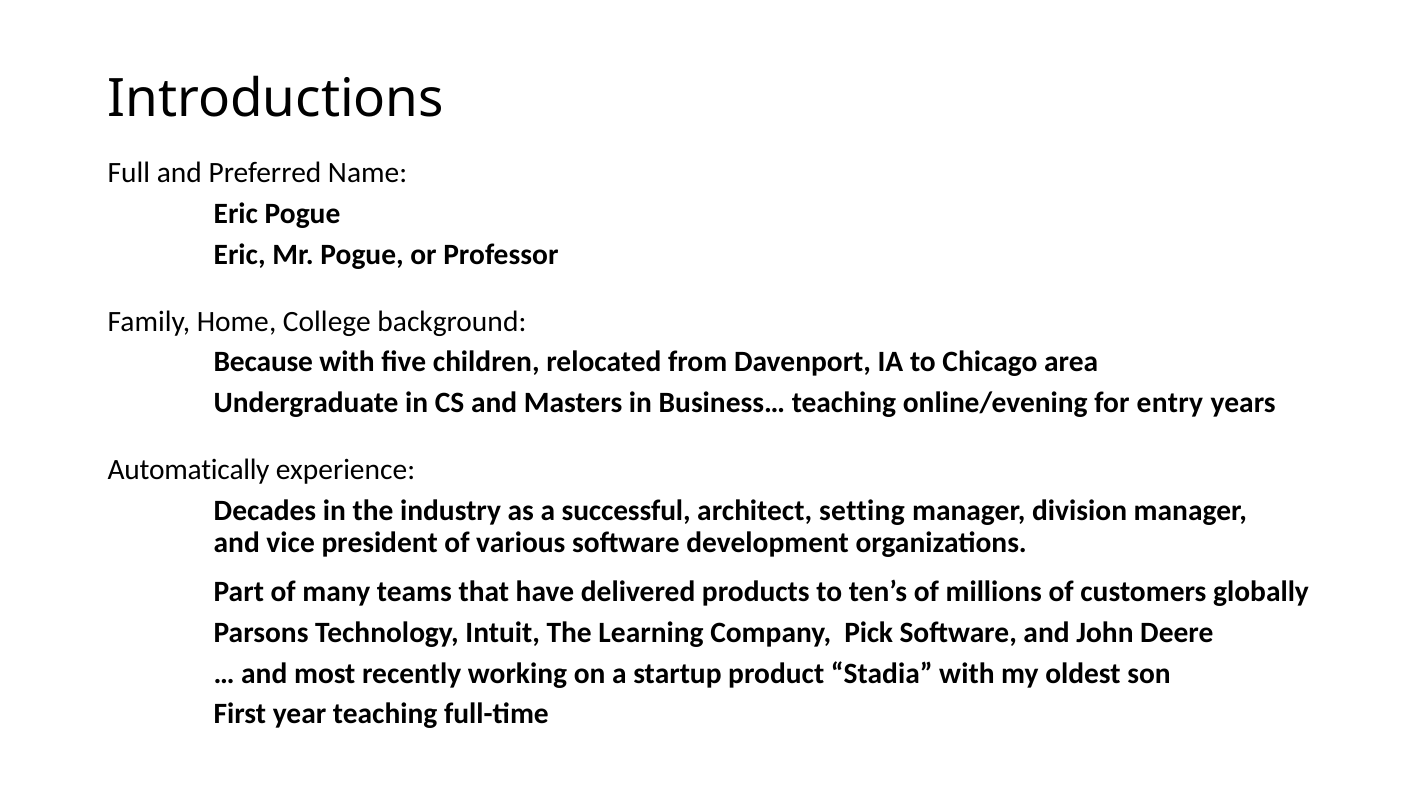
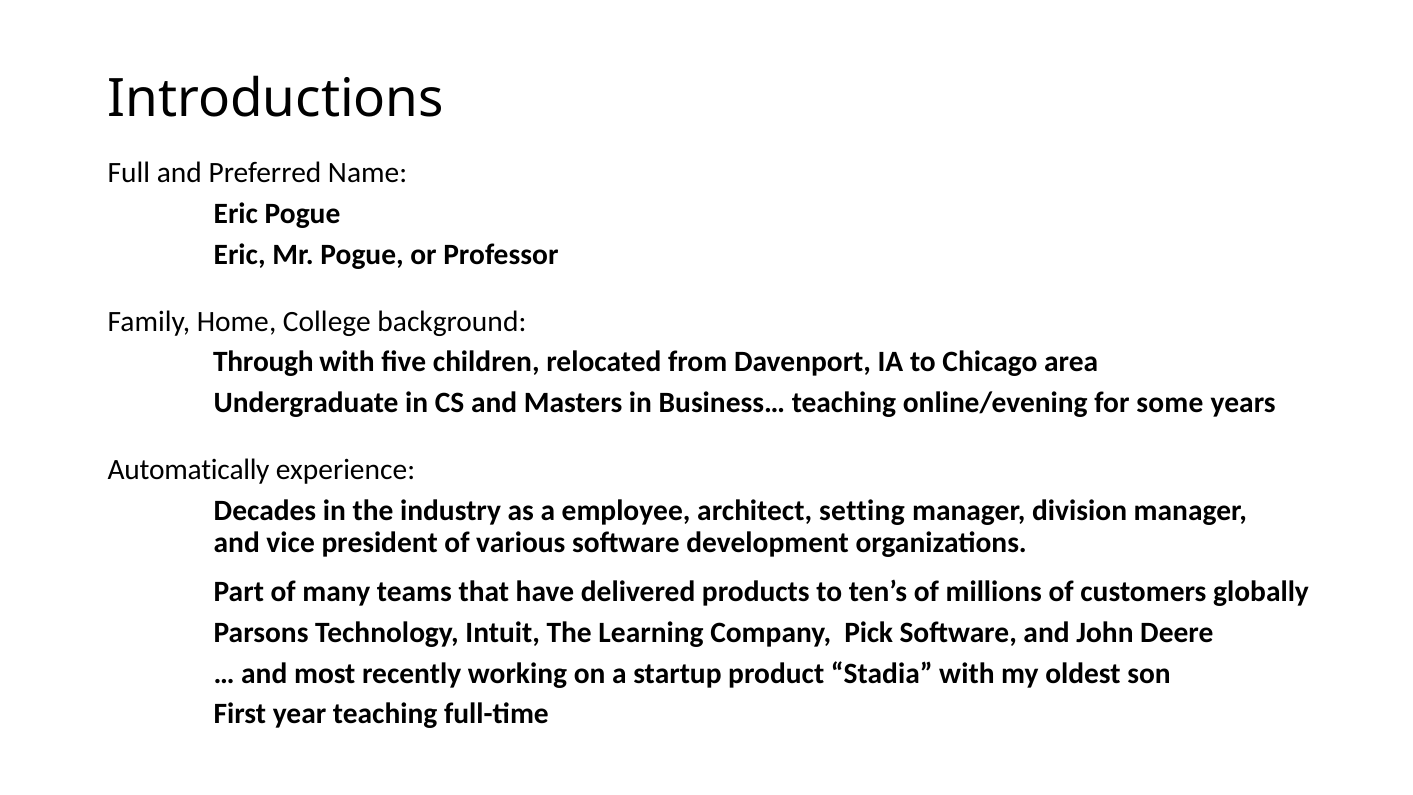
Because: Because -> Through
entry: entry -> some
successful: successful -> employee
